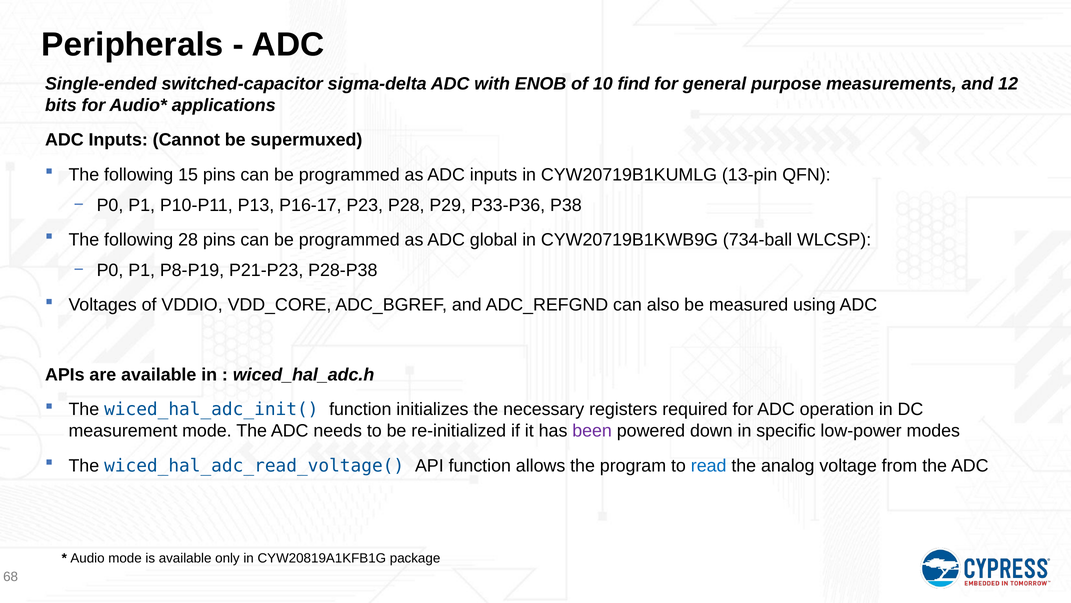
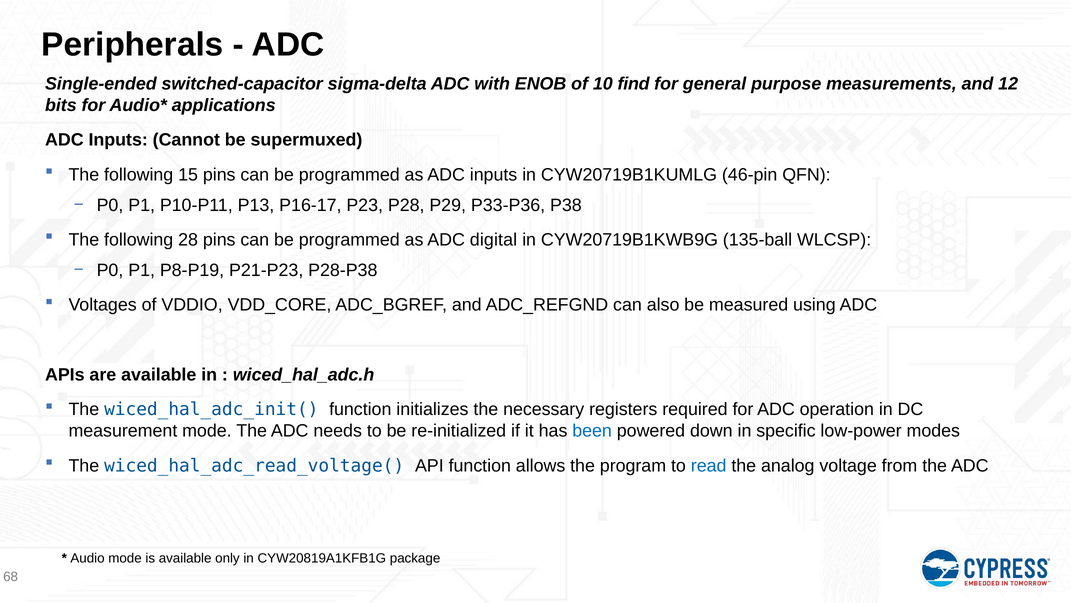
13-pin: 13-pin -> 46-pin
global: global -> digital
734-ball: 734-ball -> 135-ball
been colour: purple -> blue
